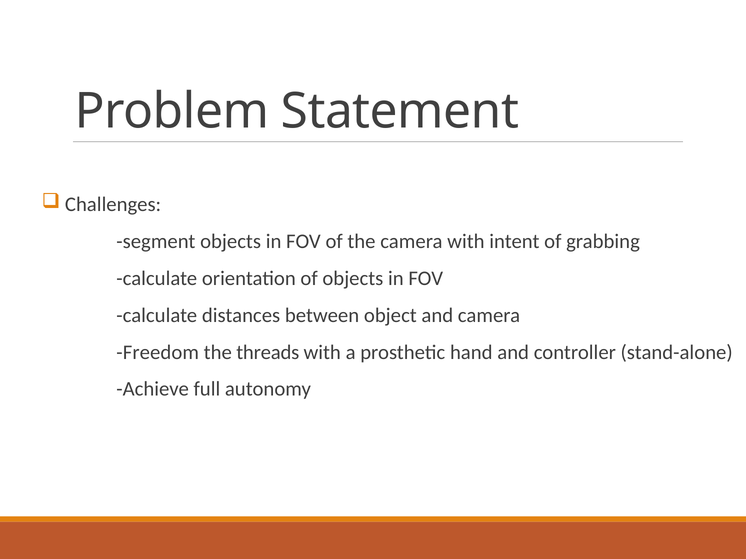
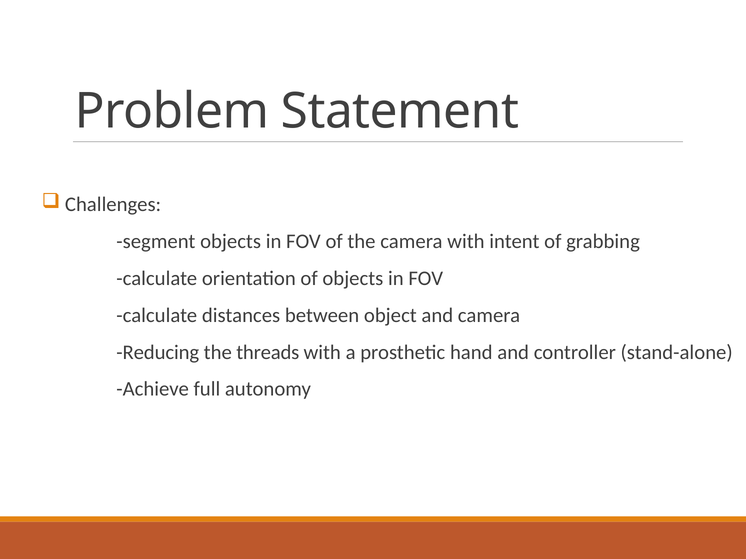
Freedom: Freedom -> Reducing
